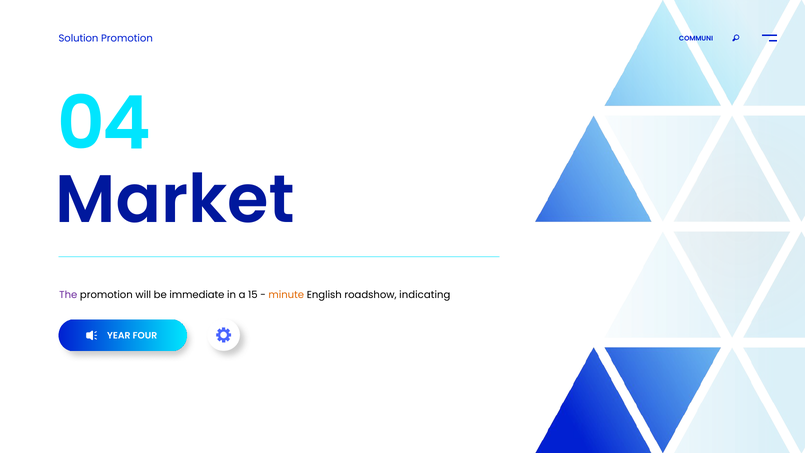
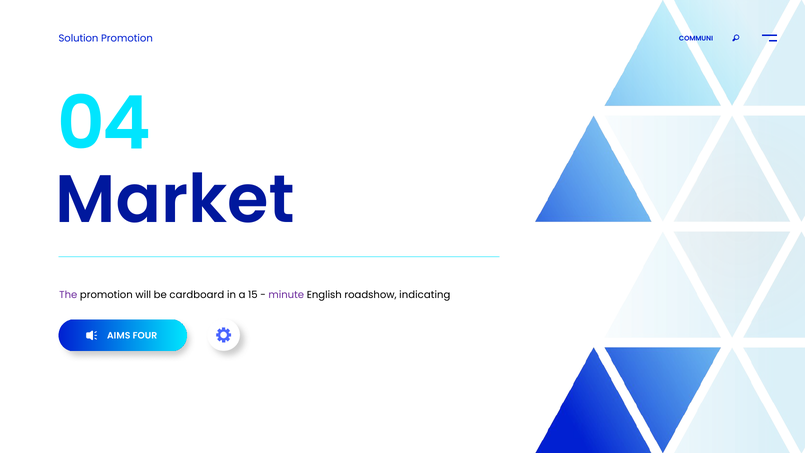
immediate: immediate -> cardboard
minute colour: orange -> purple
YEAR: YEAR -> AIMS
